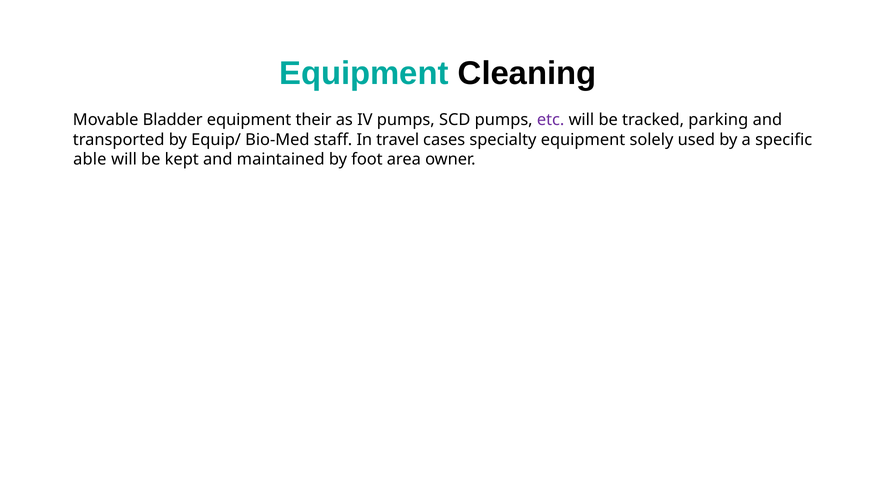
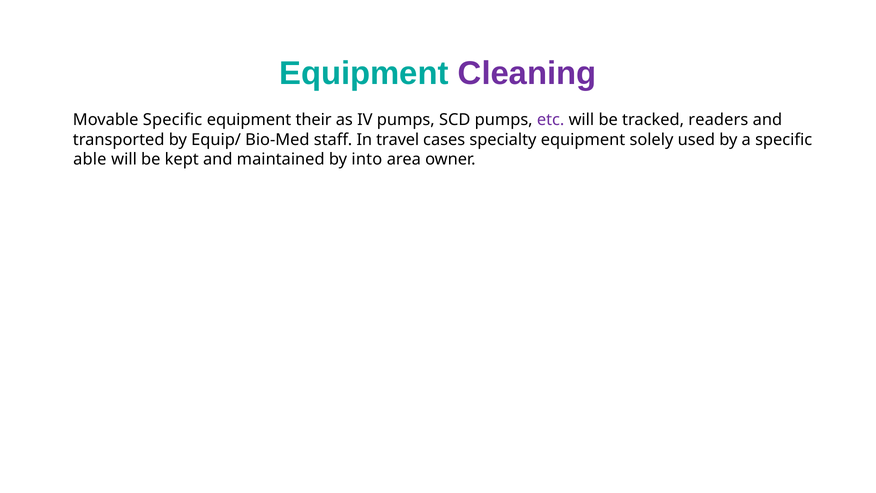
Cleaning colour: black -> purple
Movable Bladder: Bladder -> Specific
parking: parking -> readers
foot: foot -> into
